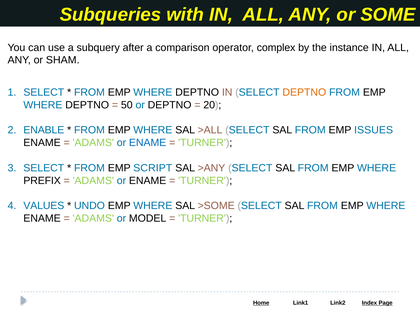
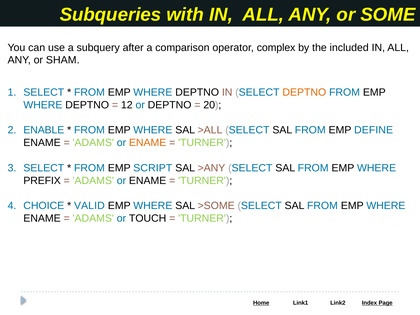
instance: instance -> included
50: 50 -> 12
ISSUES: ISSUES -> DEFINE
ENAME at (148, 143) colour: blue -> orange
VALUES: VALUES -> CHOICE
UNDO: UNDO -> VALID
MODEL: MODEL -> TOUCH
